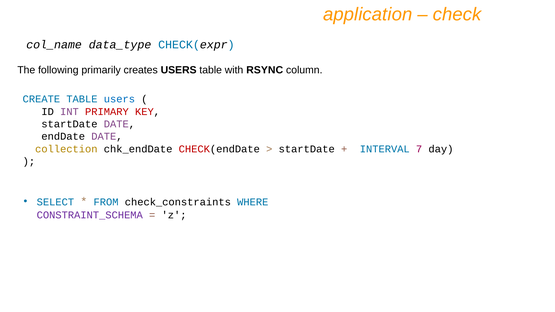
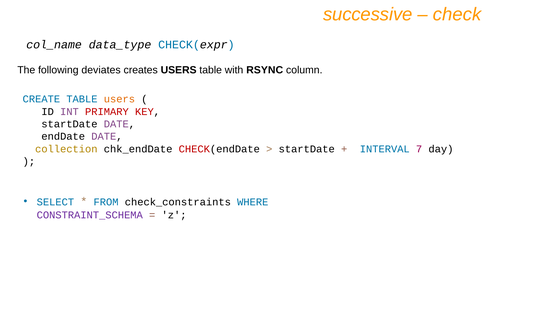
application: application -> successive
primarily: primarily -> deviates
users at (119, 99) colour: blue -> orange
